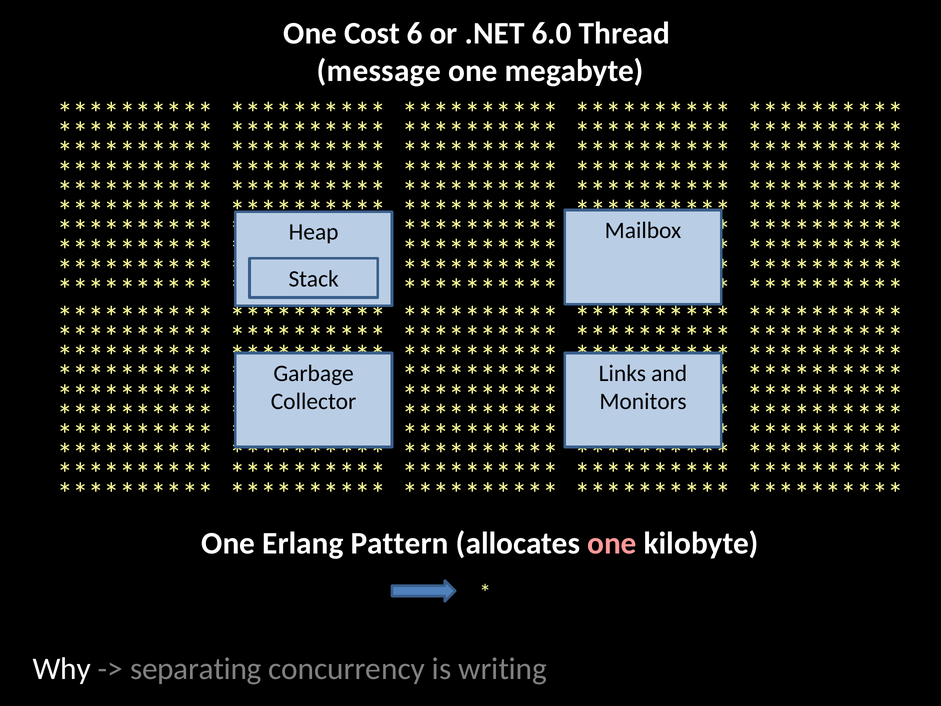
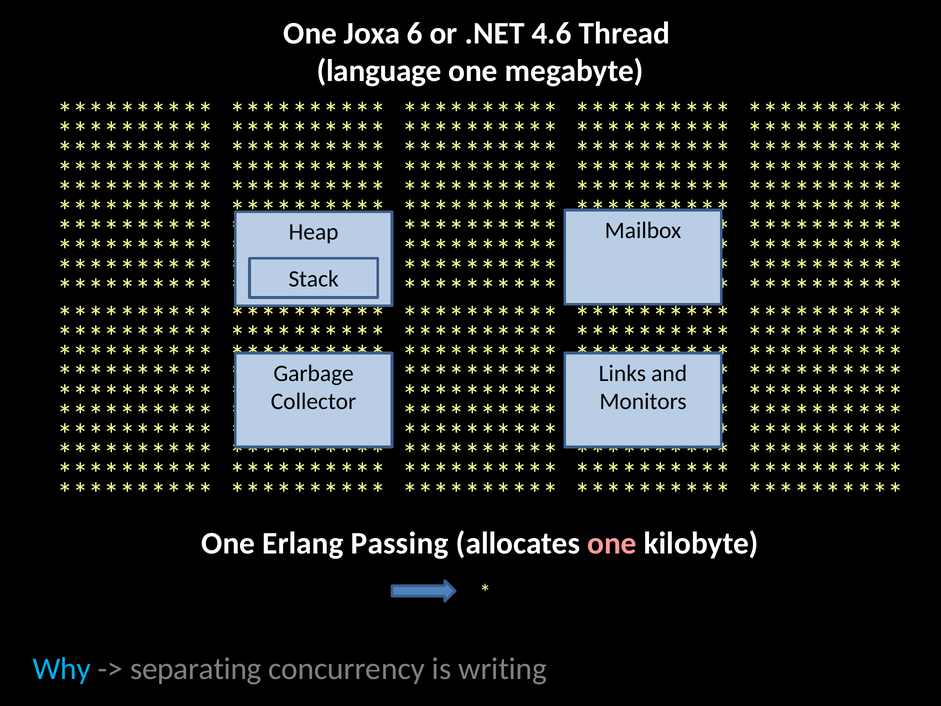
Cost: Cost -> Joxa
6.0: 6.0 -> 4.6
message: message -> language
Pattern: Pattern -> Passing
Why colour: white -> light blue
